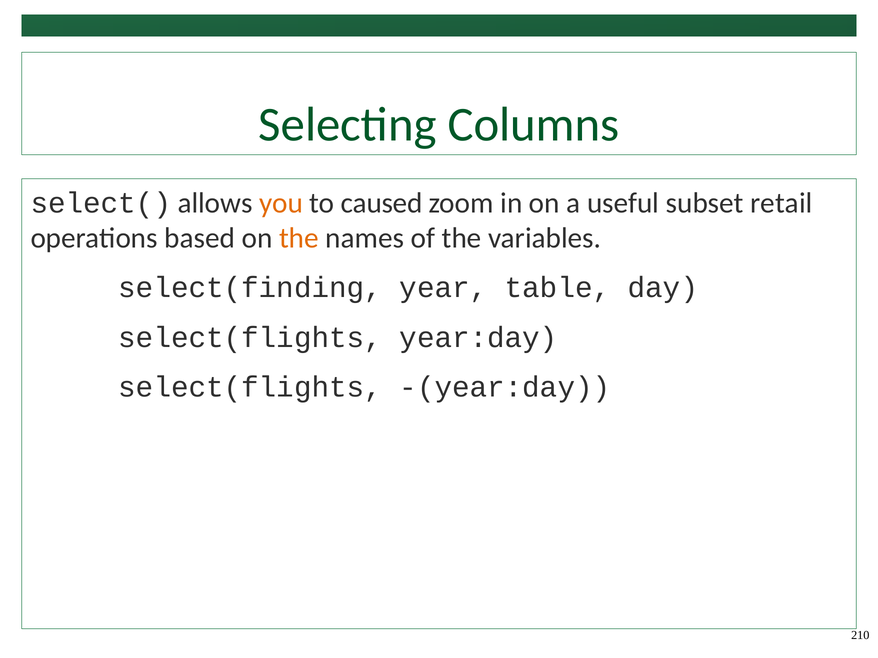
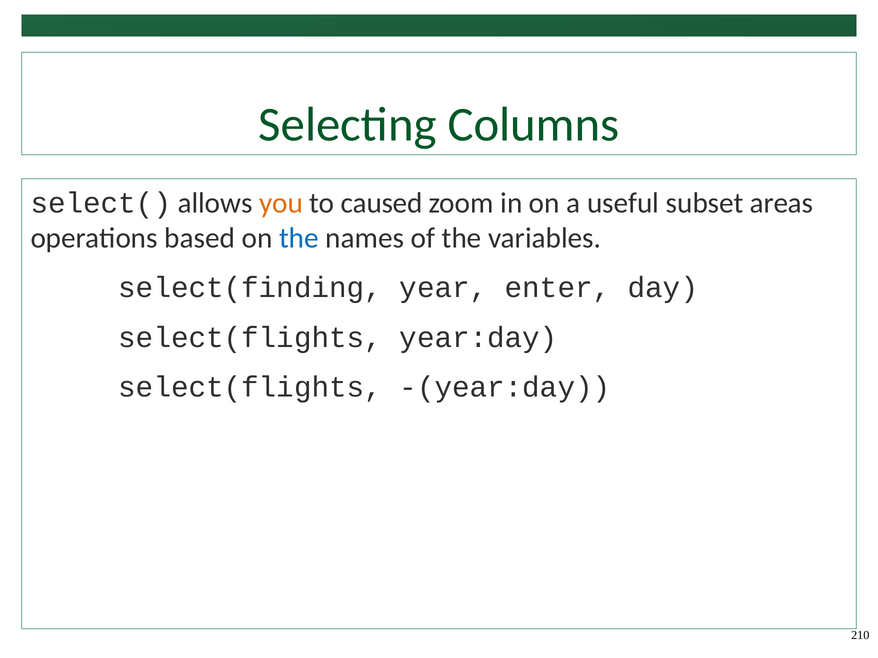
retail: retail -> areas
the at (299, 238) colour: orange -> blue
table: table -> enter
